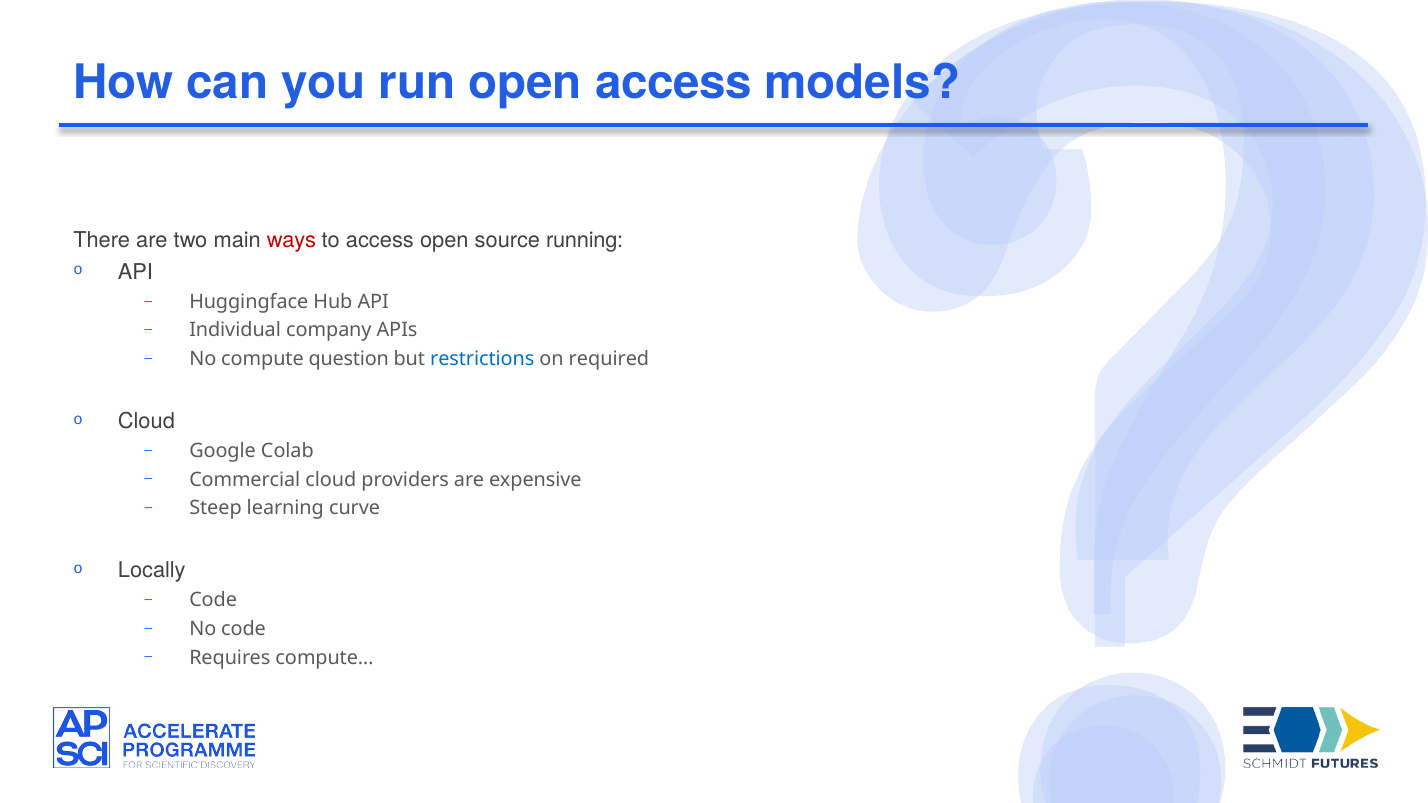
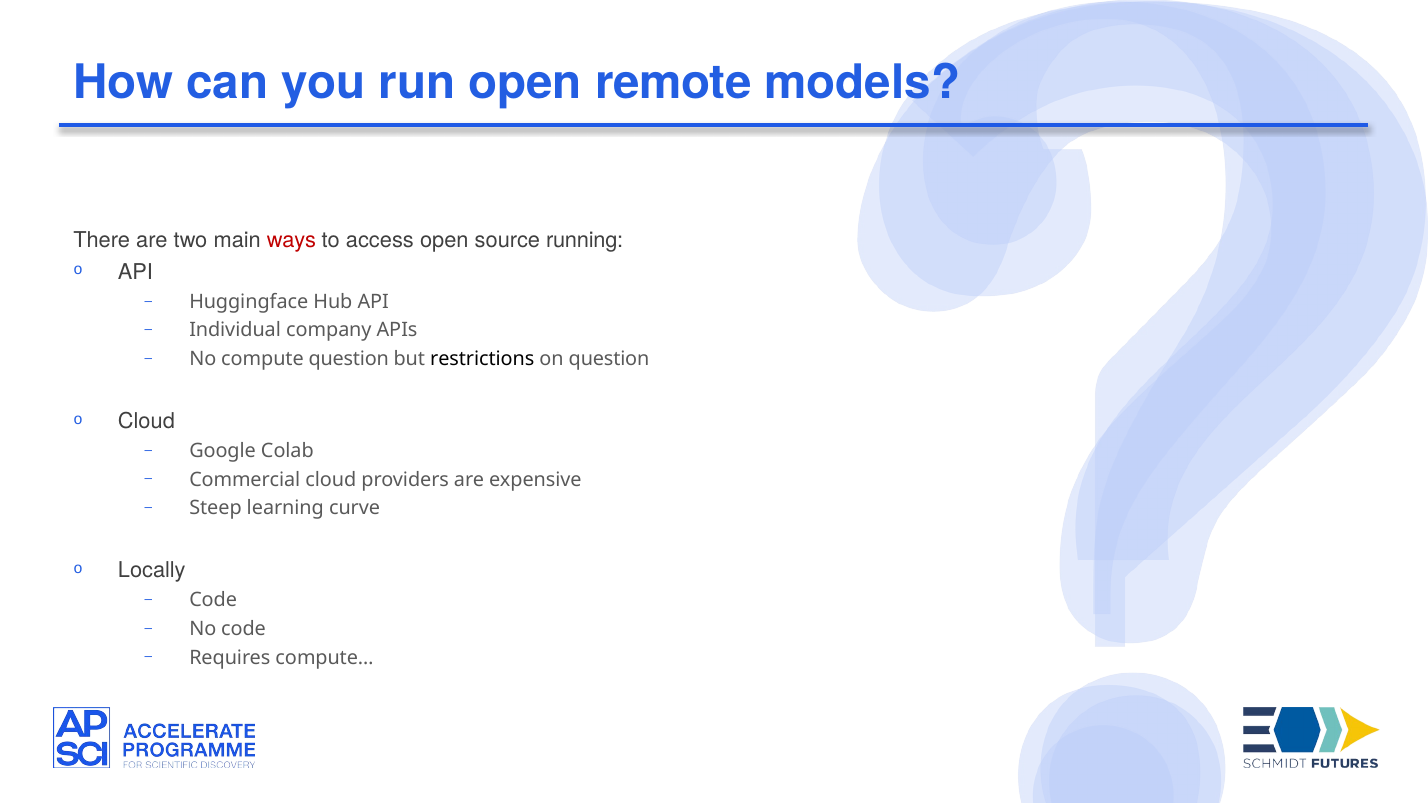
open access: access -> remote
restrictions colour: blue -> black
on required: required -> question
